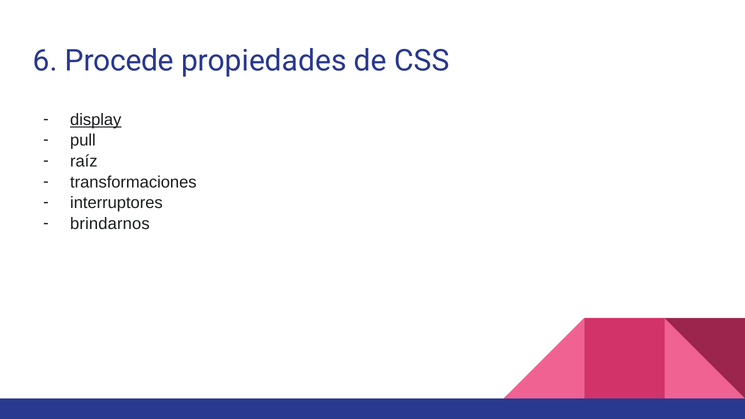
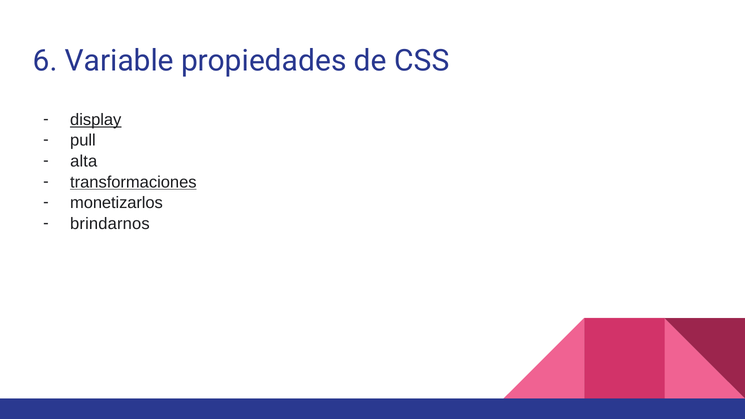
Procede: Procede -> Variable
raíz: raíz -> alta
transformaciones underline: none -> present
interruptores: interruptores -> monetizarlos
